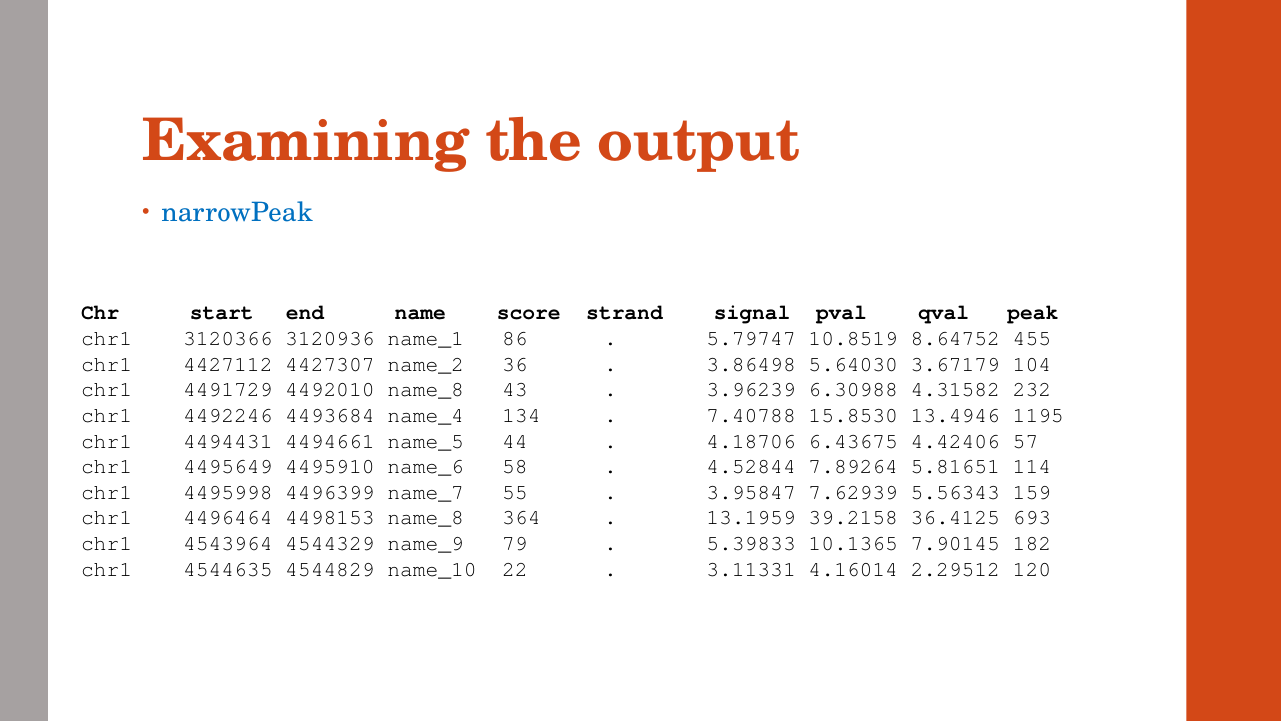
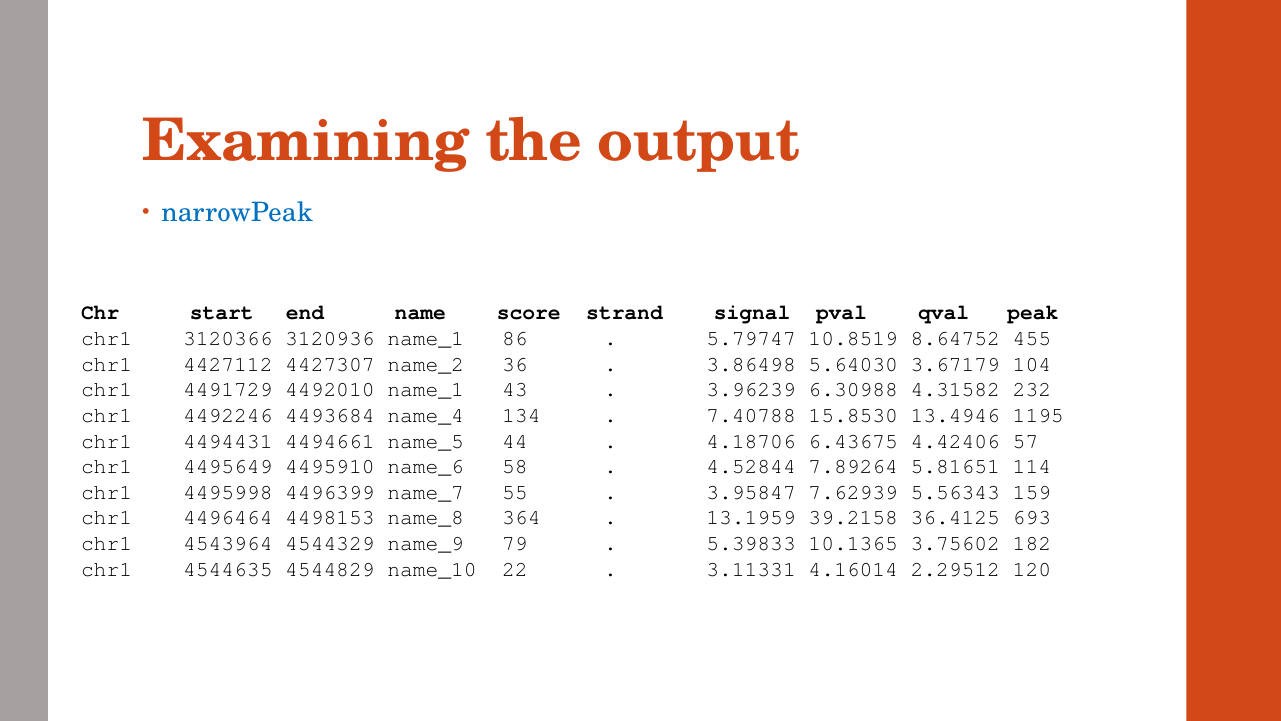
4492010 name_8: name_8 -> name_1
7.90145: 7.90145 -> 3.75602
